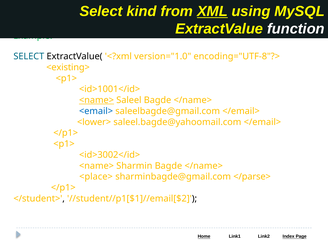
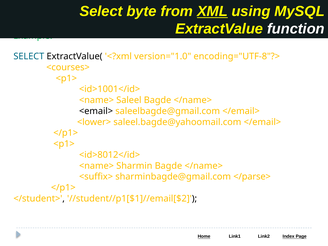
kind: kind -> byte
<existing>: <existing> -> <courses>
<name> at (96, 100) underline: present -> none
<email> colour: blue -> black
<id>3002</id>: <id>3002</id> -> <id>8012</id>
<place>: <place> -> <suffix>
